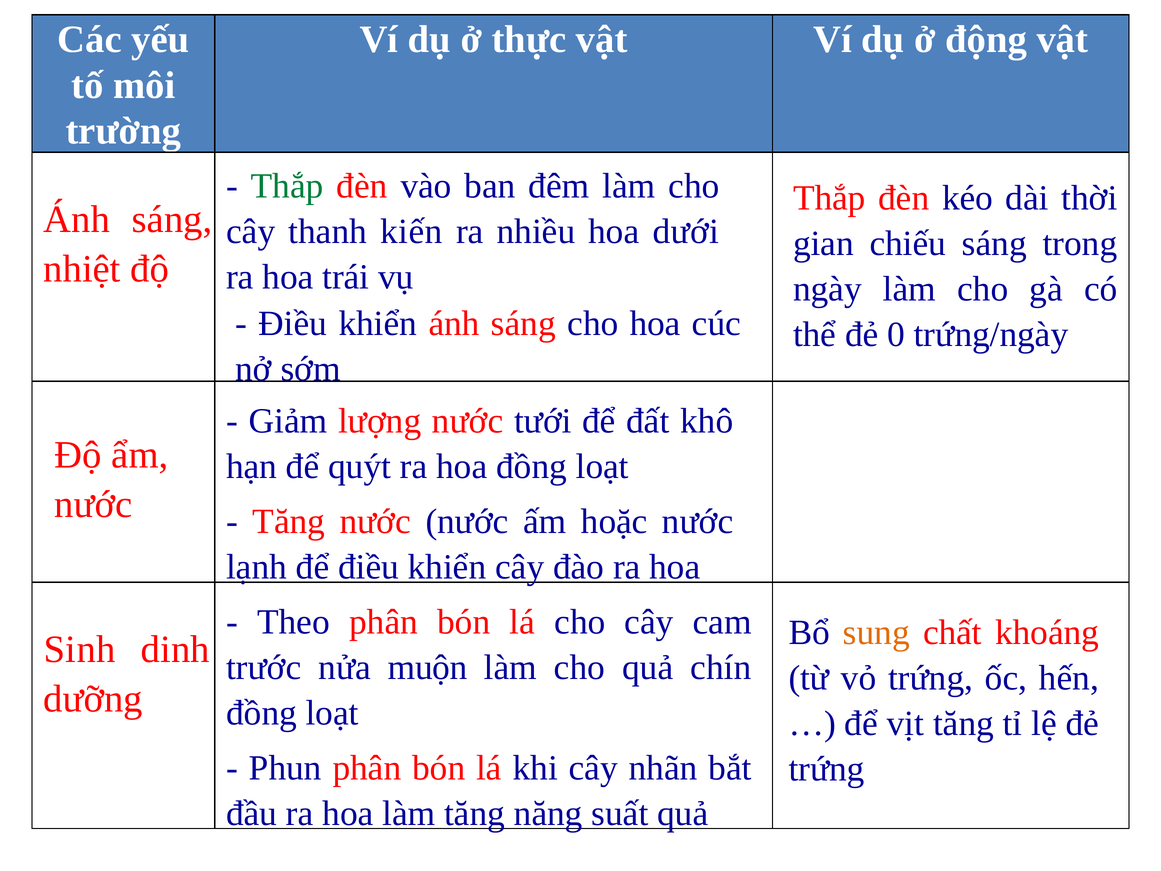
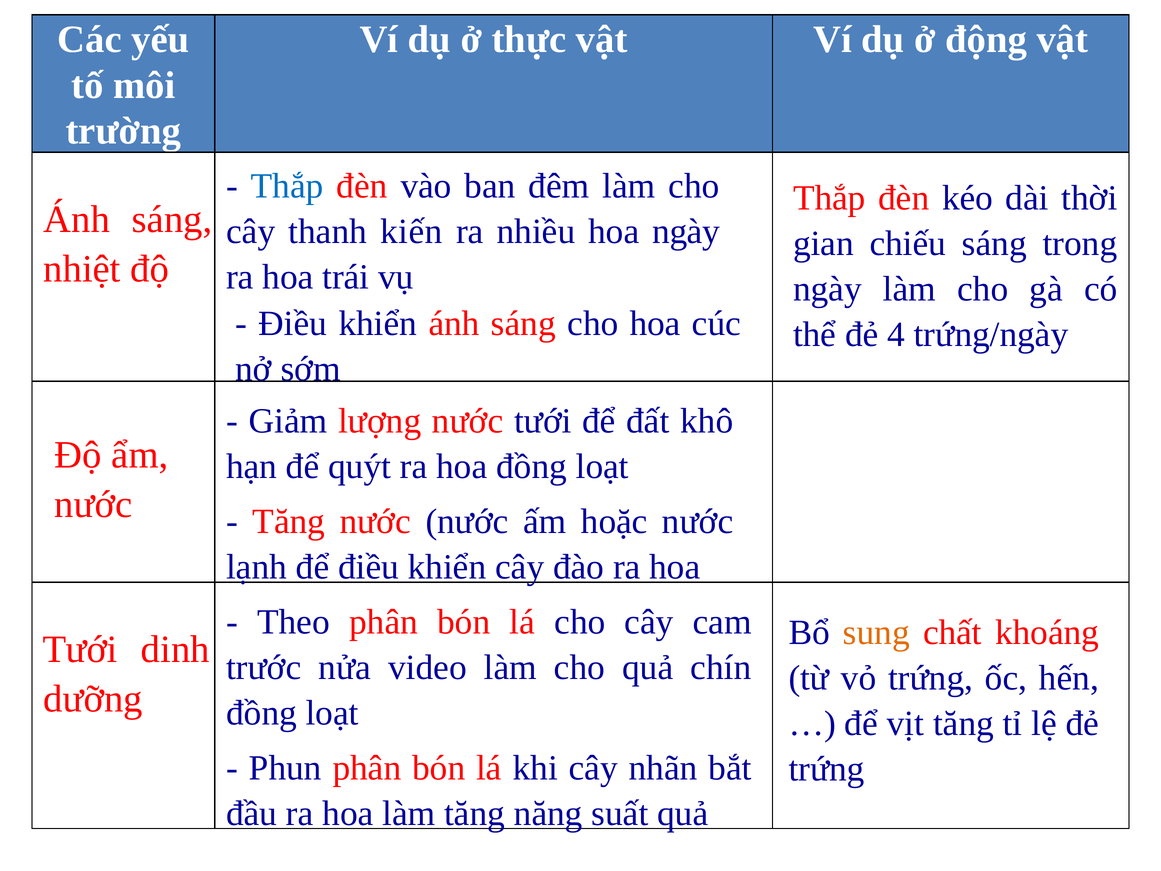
Thắp at (287, 186) colour: green -> blue
hoa dưới: dưới -> ngày
0: 0 -> 4
Sinh at (80, 649): Sinh -> Tưới
muộn: muộn -> video
